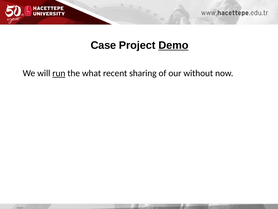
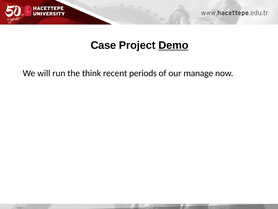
run underline: present -> none
what: what -> think
sharing: sharing -> periods
without: without -> manage
